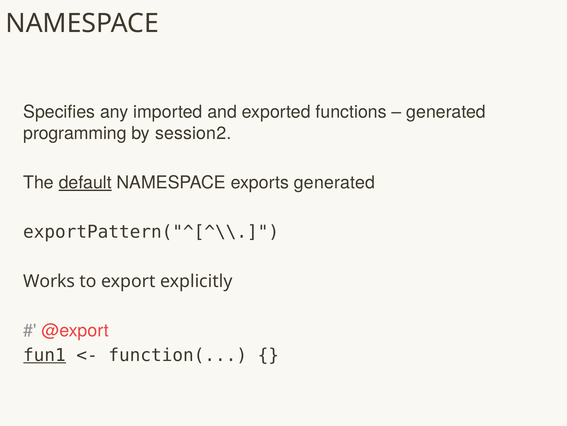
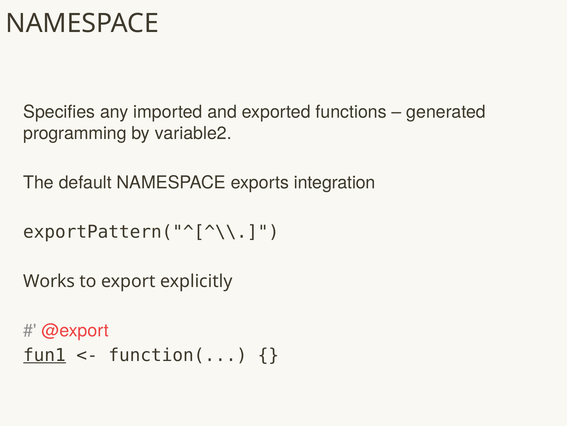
session2: session2 -> variable2
default underline: present -> none
exports generated: generated -> integration
